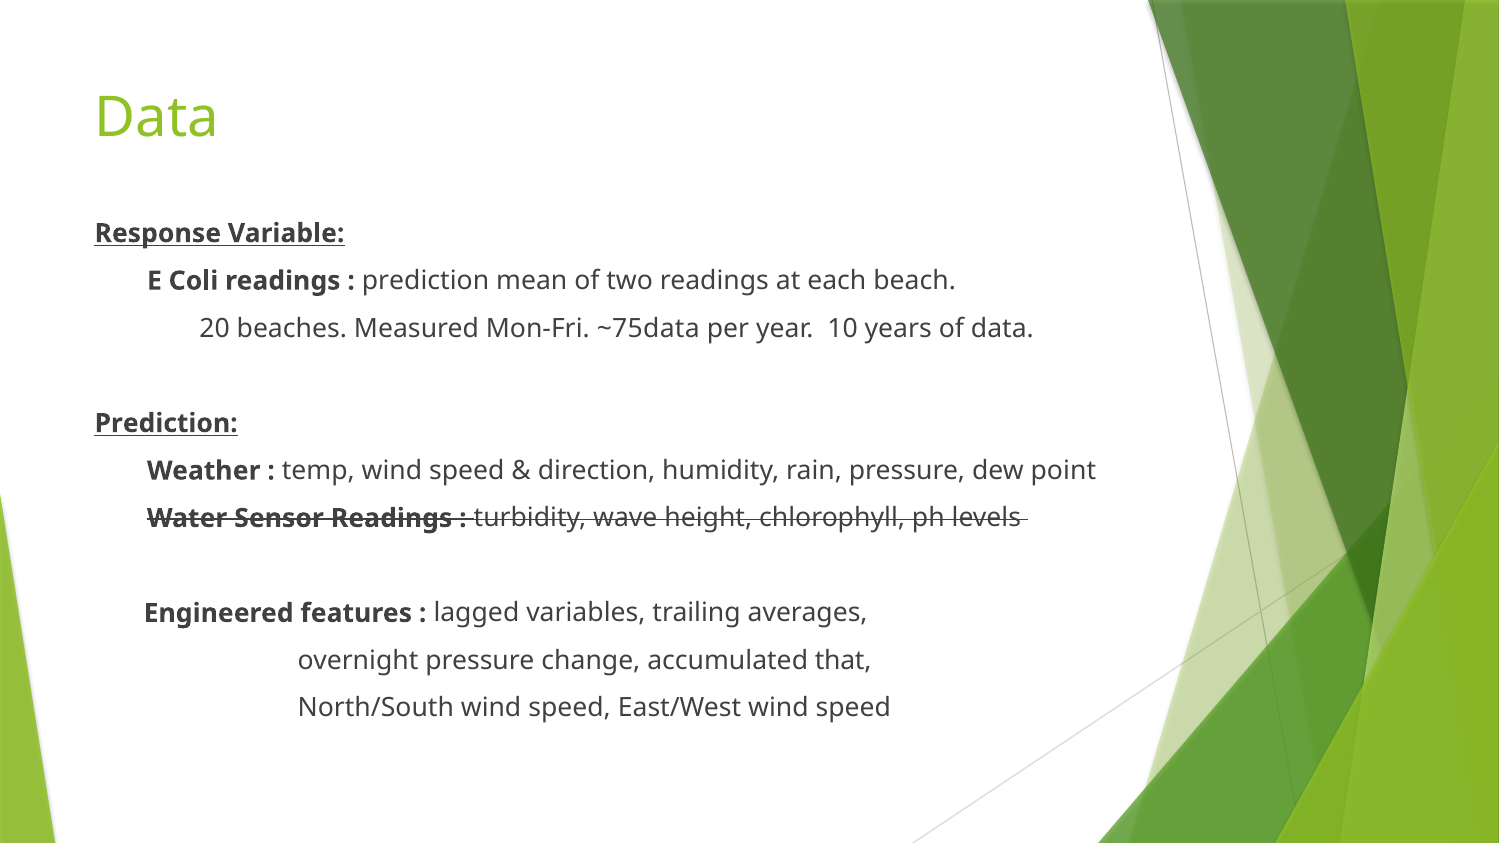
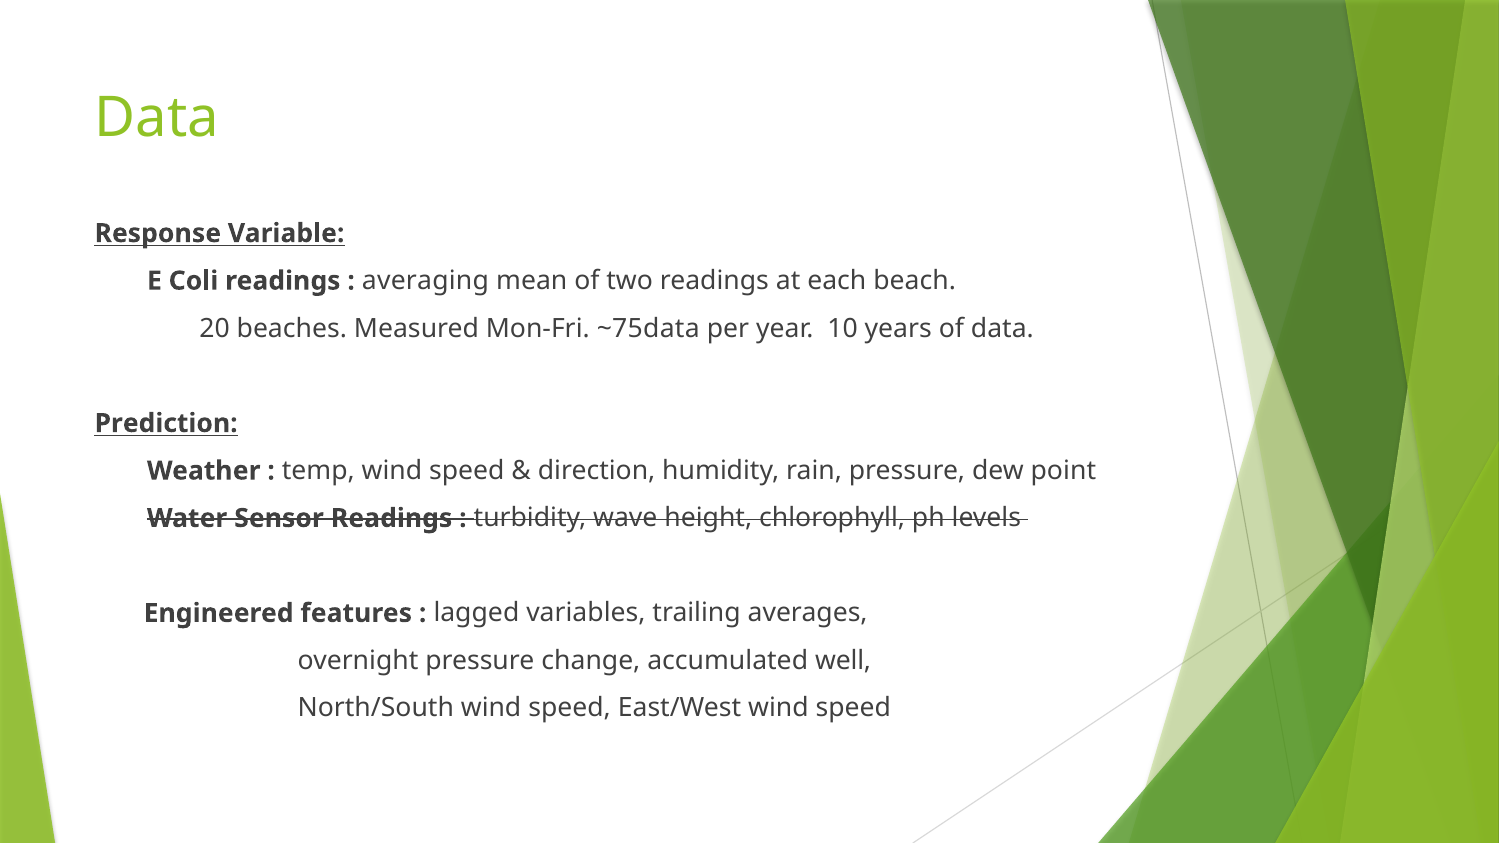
prediction at (426, 281): prediction -> averaging
that: that -> well
